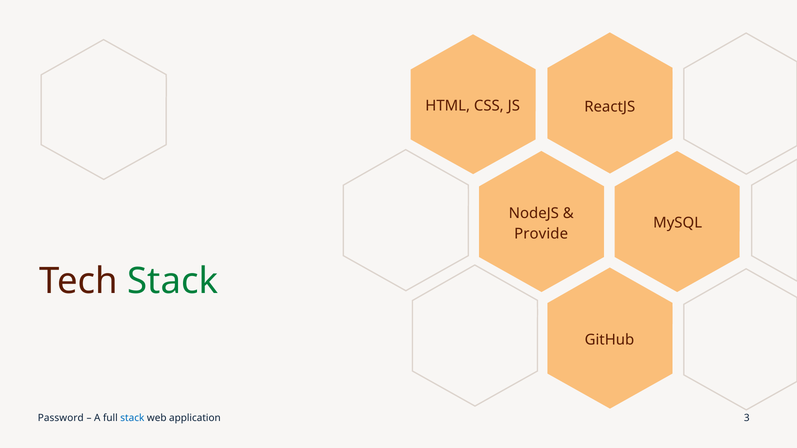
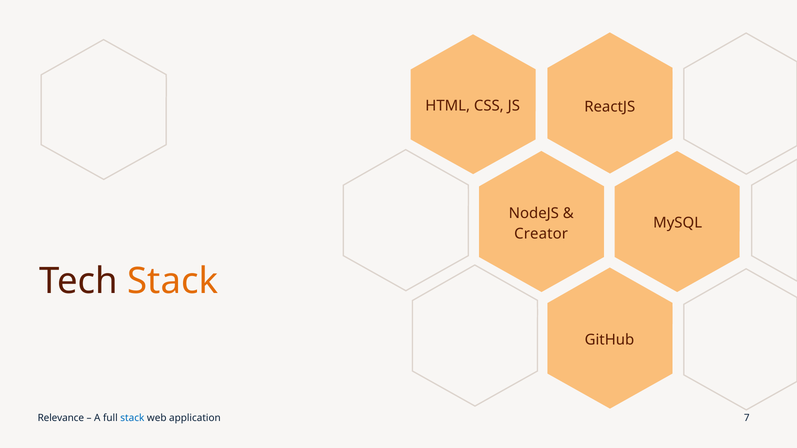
Provide: Provide -> Creator
Stack at (173, 281) colour: green -> orange
Password: Password -> Relevance
3: 3 -> 7
